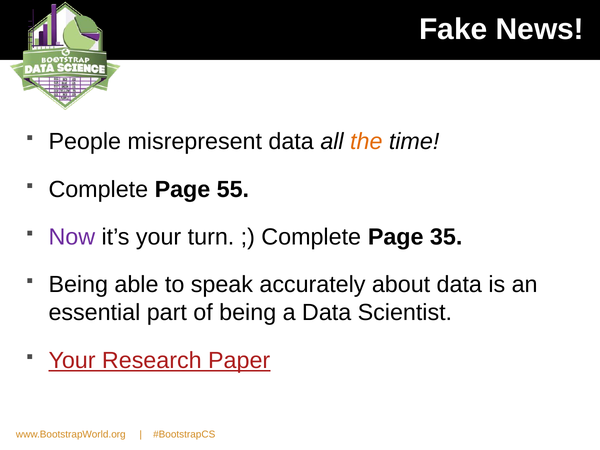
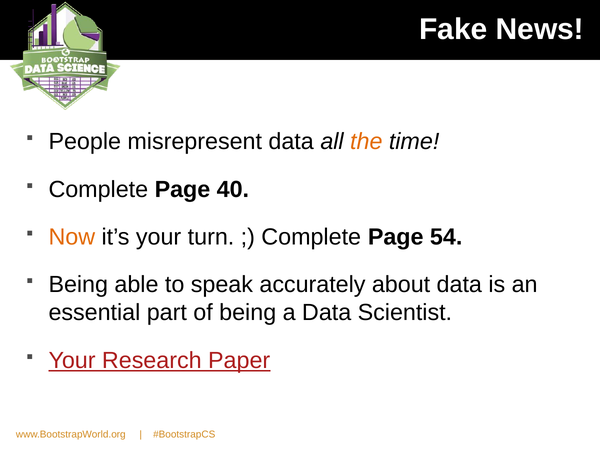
55: 55 -> 40
Now colour: purple -> orange
35: 35 -> 54
